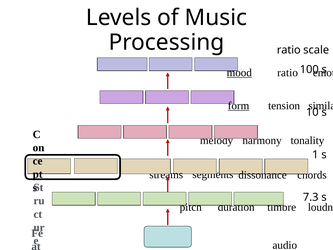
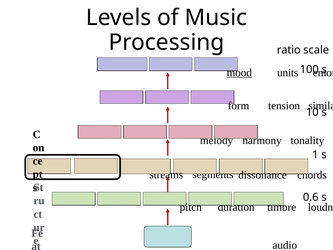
ratio at (288, 73): ratio -> units
form underline: present -> none
7.3: 7.3 -> 0.6
